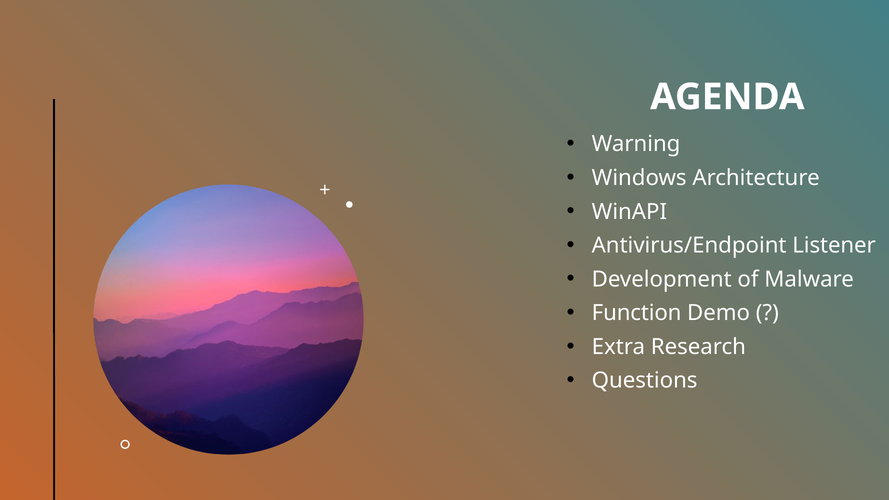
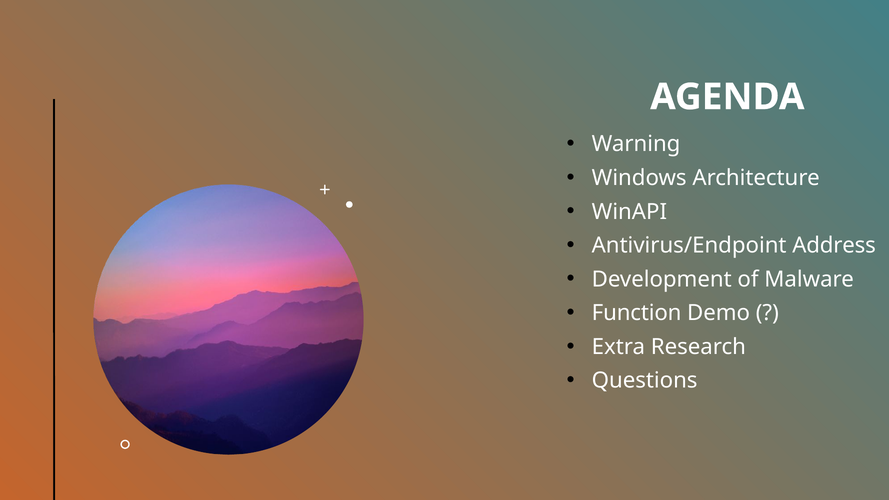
Listener: Listener -> Address
